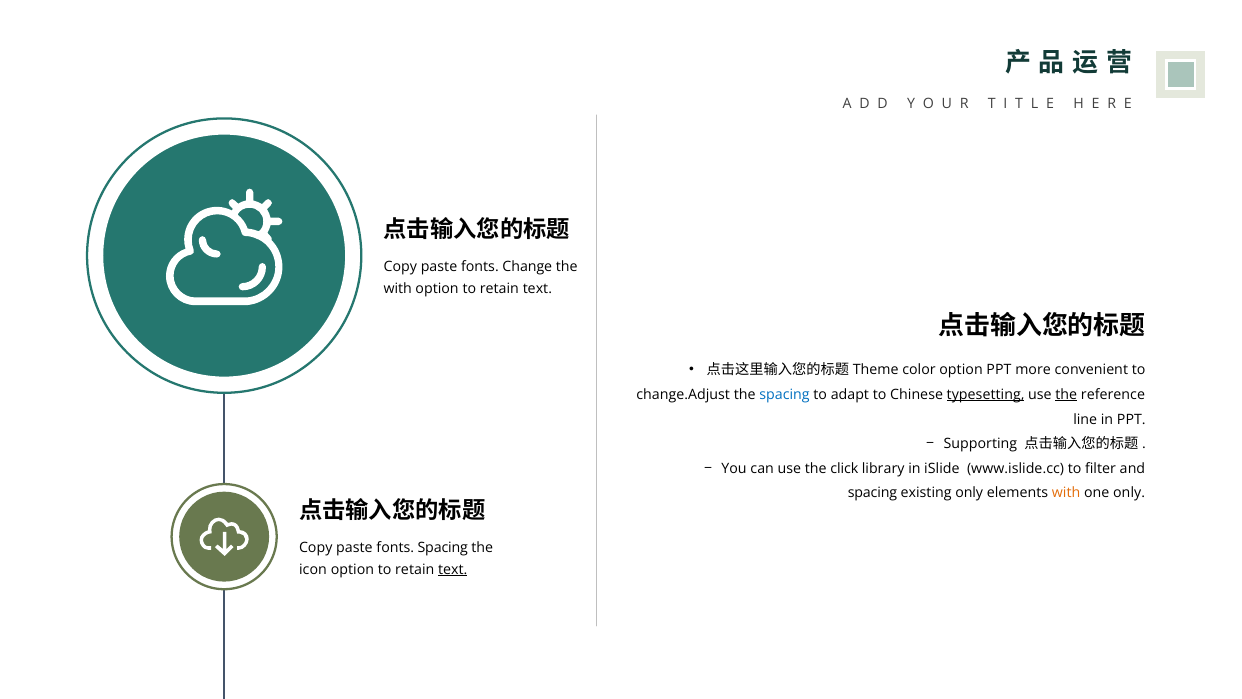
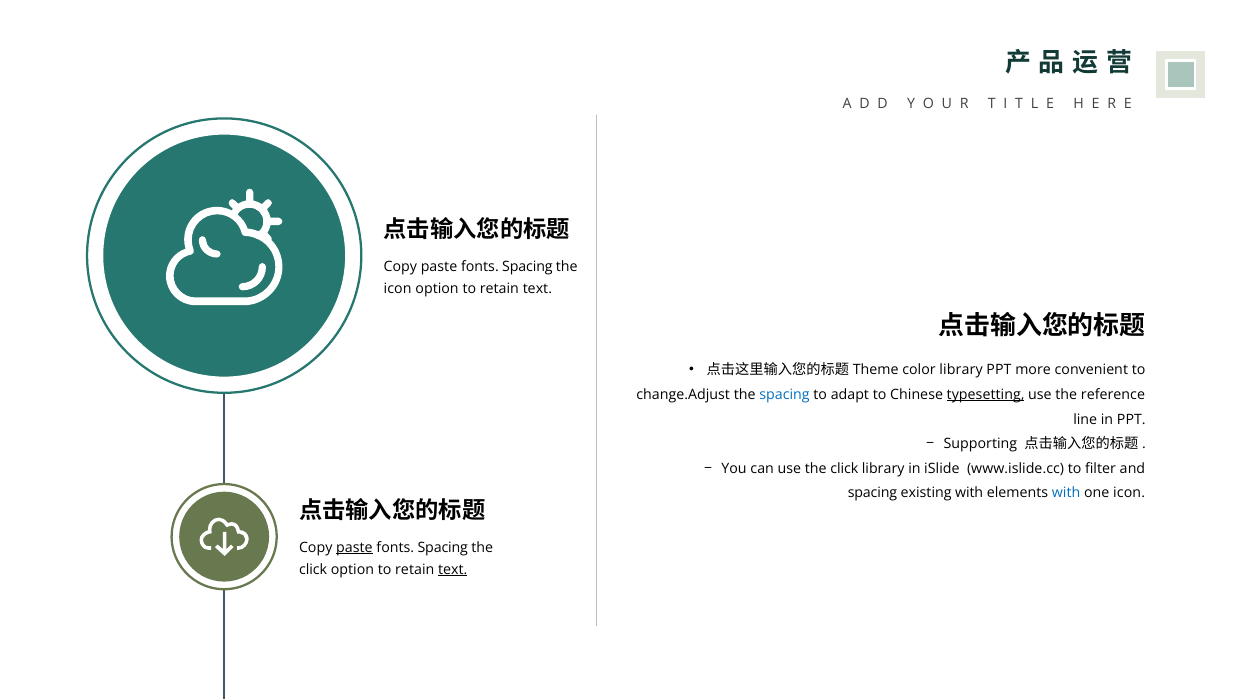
Change at (527, 266): Change -> Spacing
with at (398, 289): with -> icon
color option: option -> library
the at (1066, 394) underline: present -> none
existing only: only -> with
with at (1066, 493) colour: orange -> blue
one only: only -> icon
paste at (354, 547) underline: none -> present
icon at (313, 569): icon -> click
